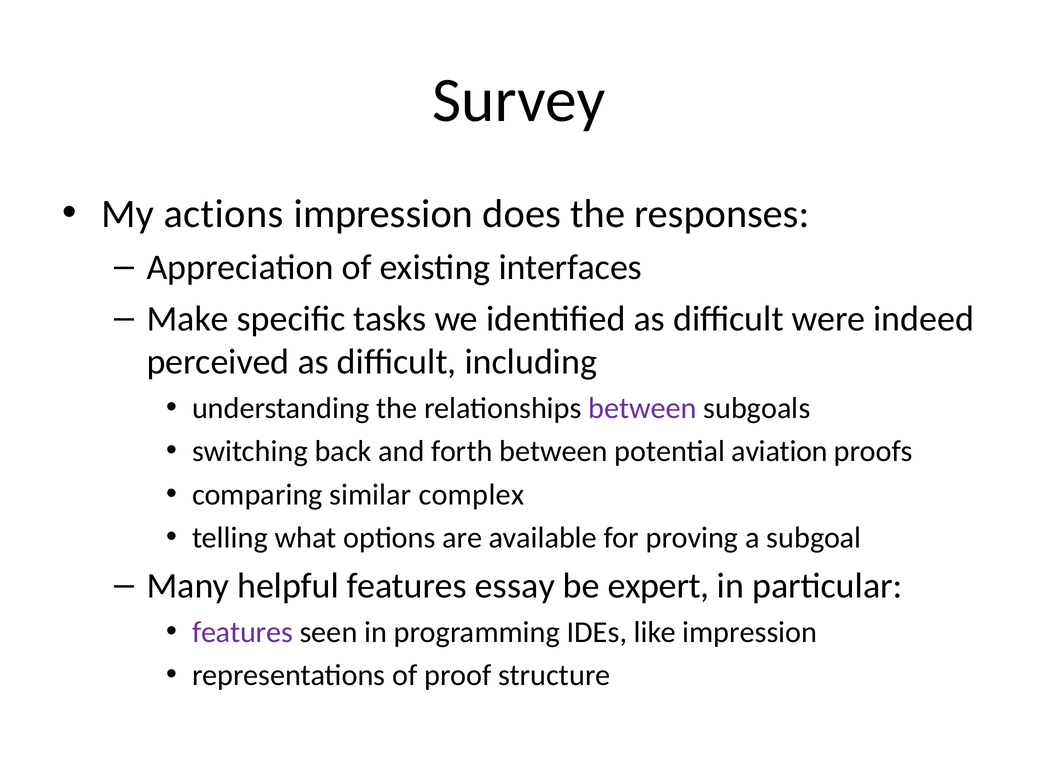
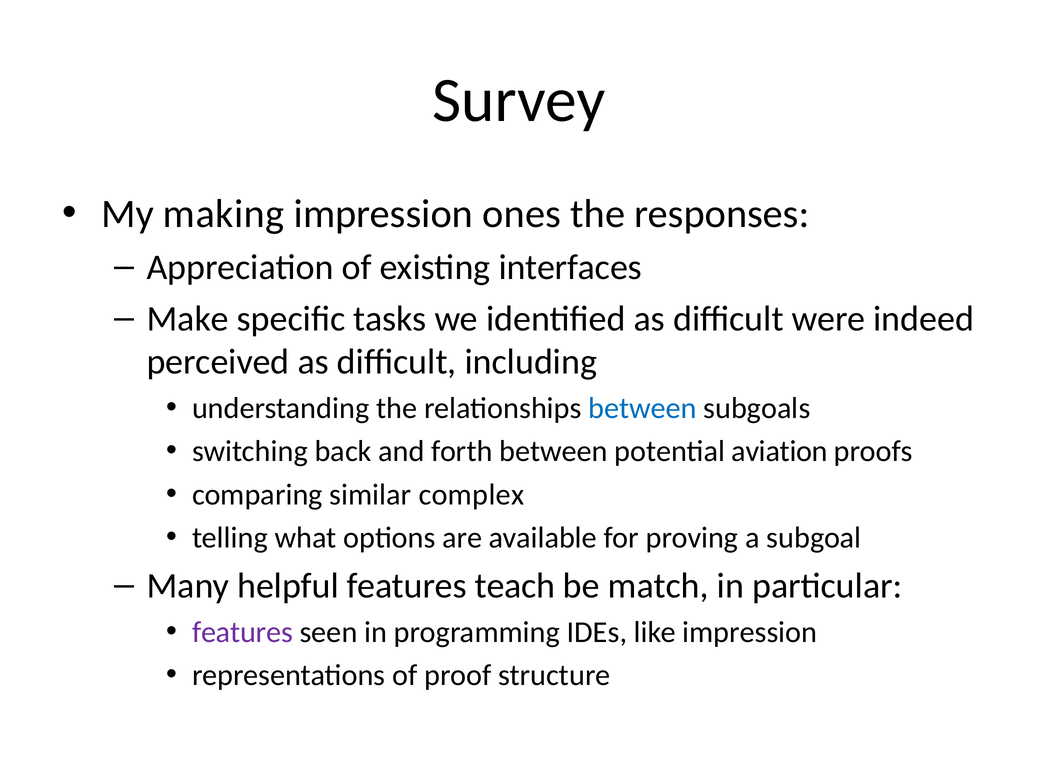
actions: actions -> making
does: does -> ones
between at (642, 408) colour: purple -> blue
essay: essay -> teach
expert: expert -> match
